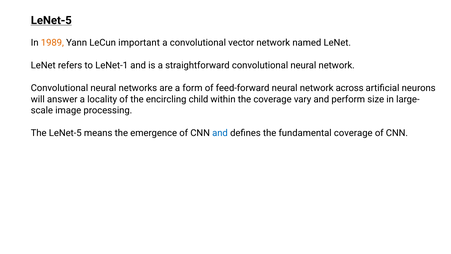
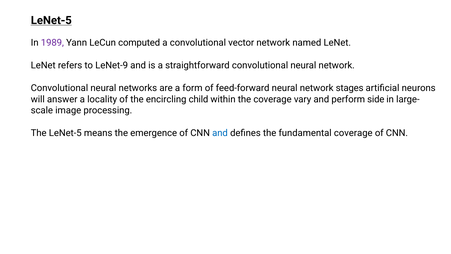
1989 colour: orange -> purple
important: important -> computed
LeNet-1: LeNet-1 -> LeNet-9
across: across -> stages
size: size -> side
